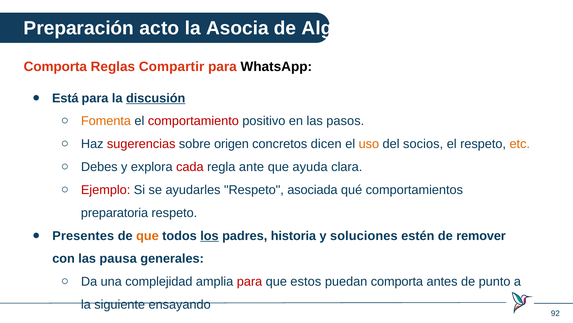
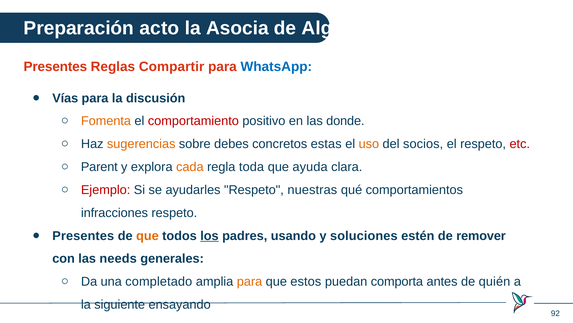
Comporta at (55, 67): Comporta -> Presentes
WhatsApp colour: black -> blue
Está: Está -> Vías
discusión underline: present -> none
pasos: pasos -> donde
sugerencias colour: red -> orange
origen: origen -> debes
dicen: dicen -> estas
etc colour: orange -> red
Debes: Debes -> Parent
cada colour: red -> orange
ante: ante -> toda
asociada: asociada -> nuestras
preparatoria: preparatoria -> infracciones
historia: historia -> usando
pausa: pausa -> needs
complejidad: complejidad -> completado
para at (250, 281) colour: red -> orange
punto: punto -> quién
